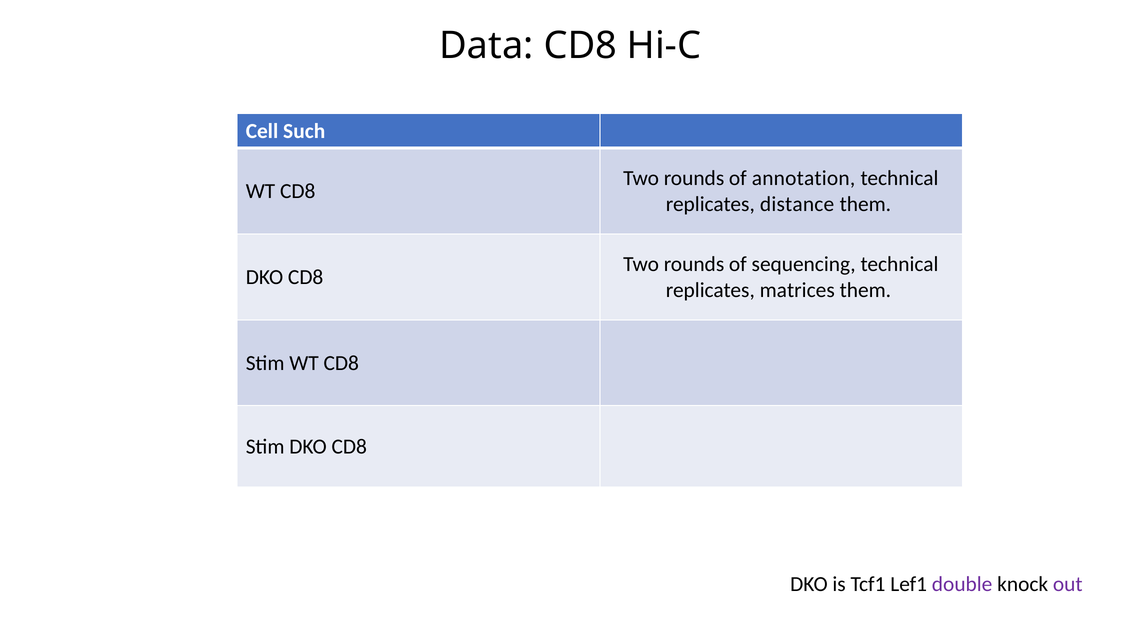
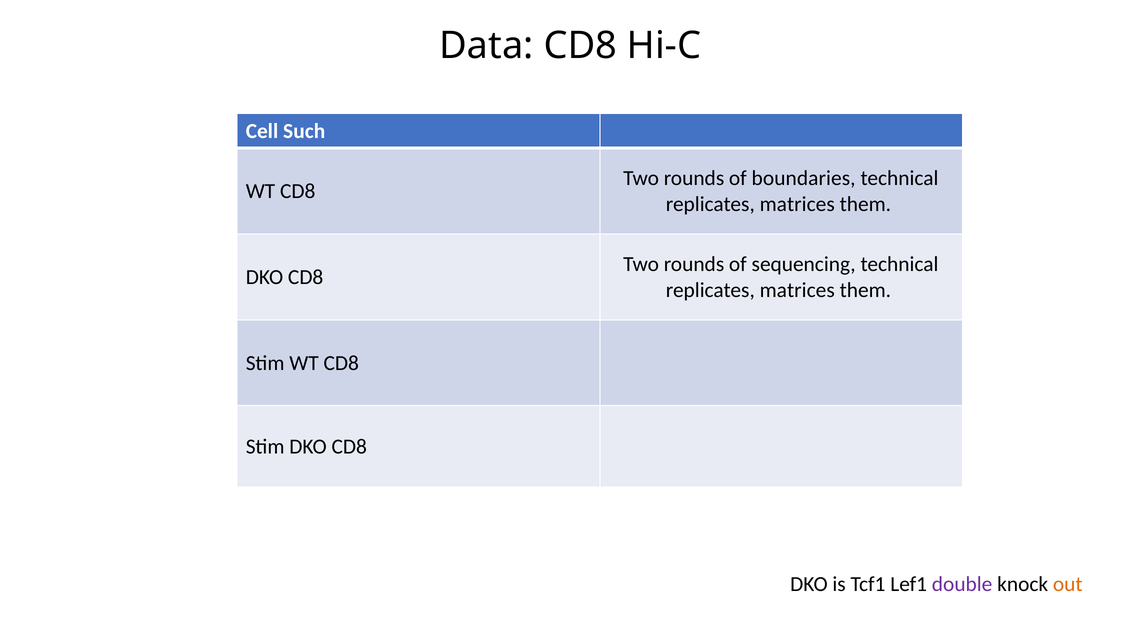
annotation: annotation -> boundaries
distance at (797, 204): distance -> matrices
out colour: purple -> orange
